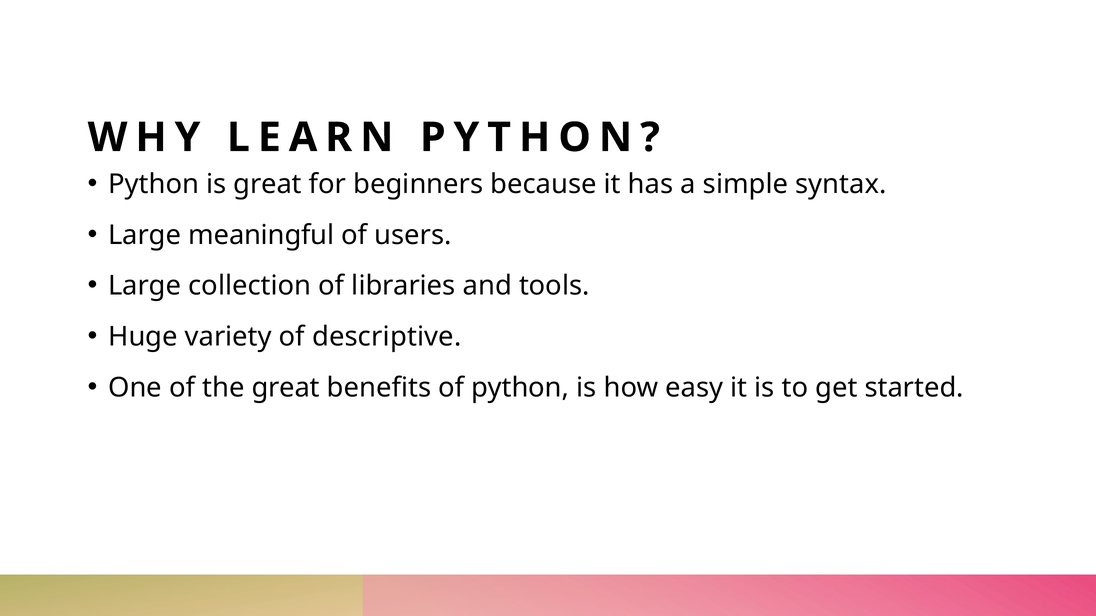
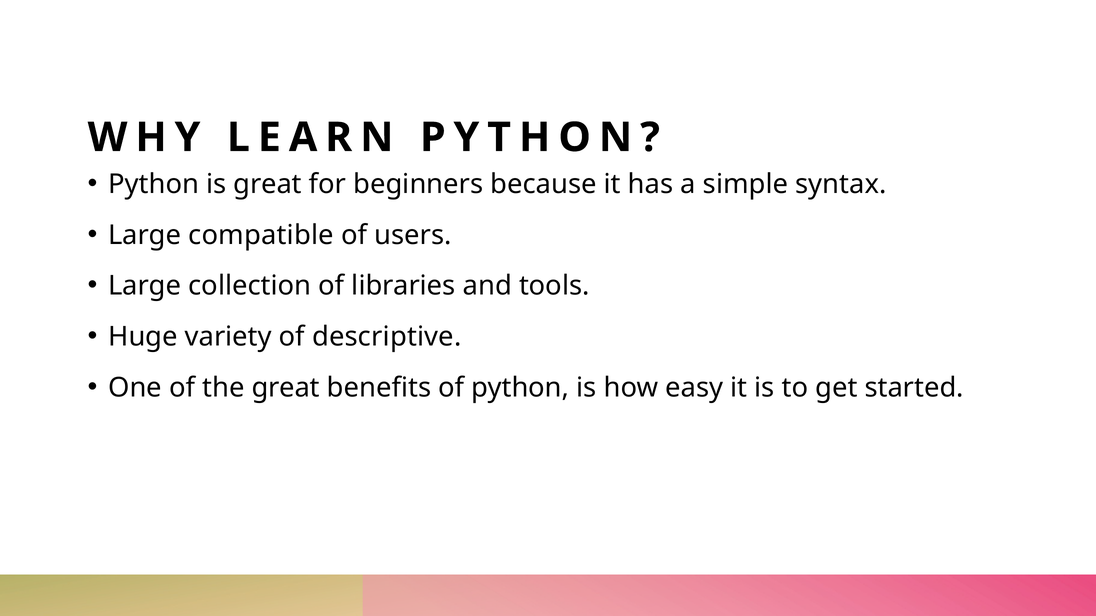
meaningful: meaningful -> compatible
